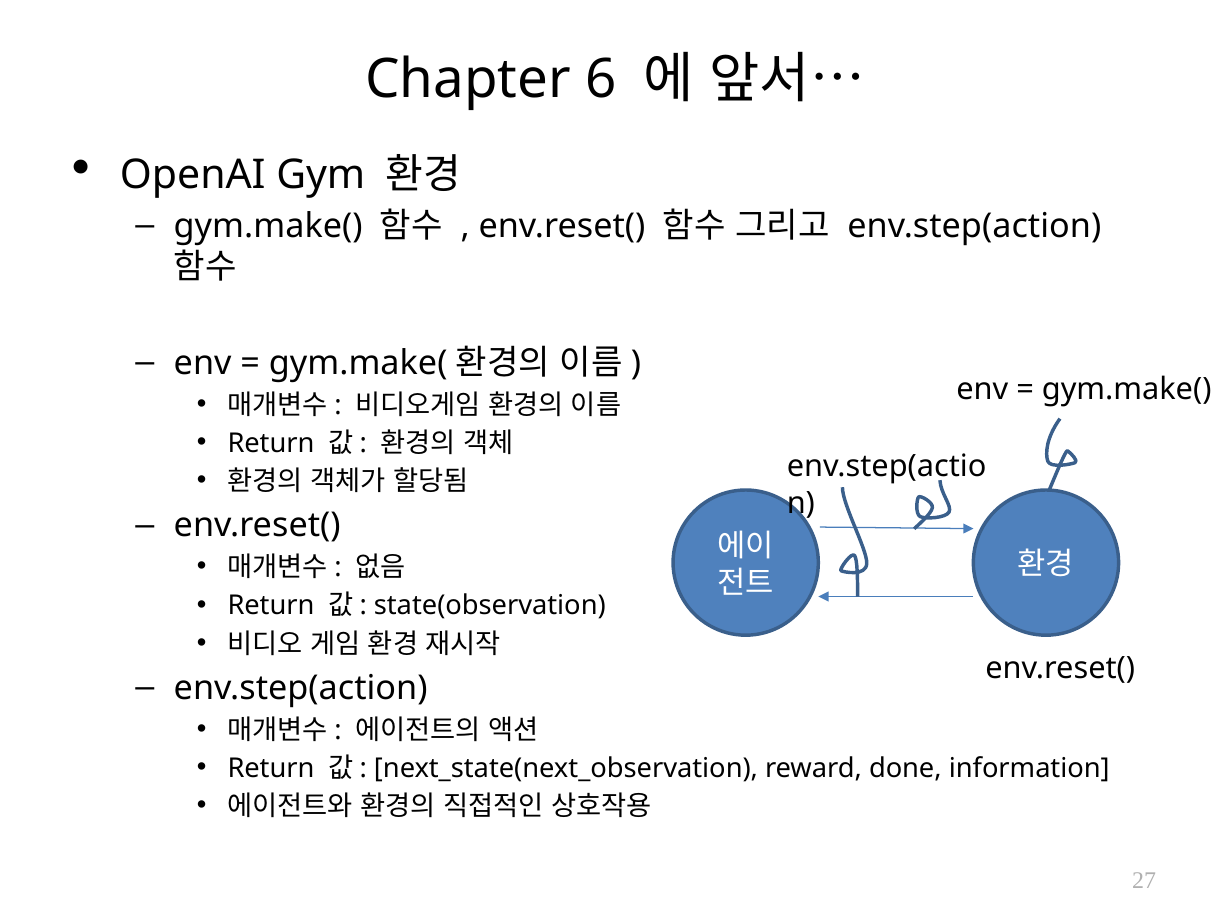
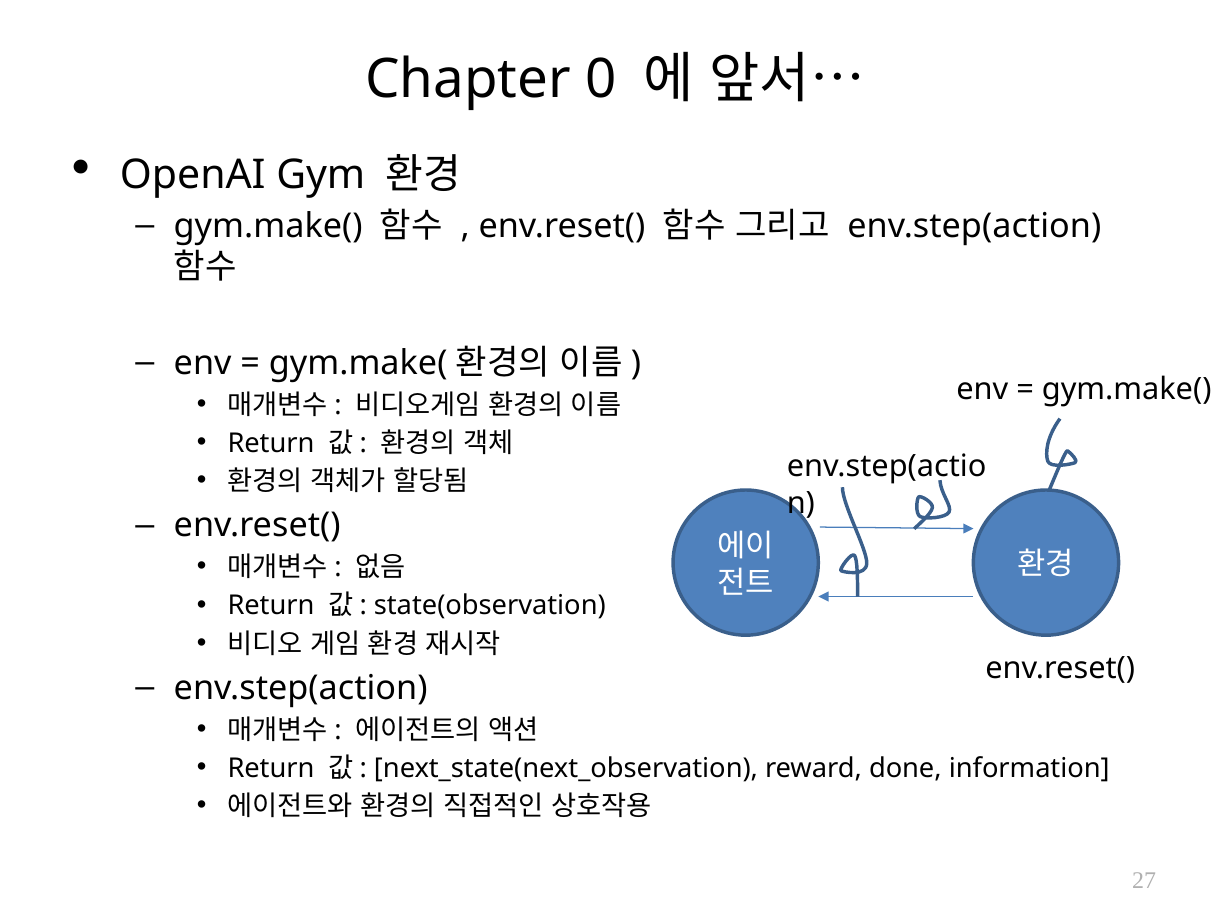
6: 6 -> 0
